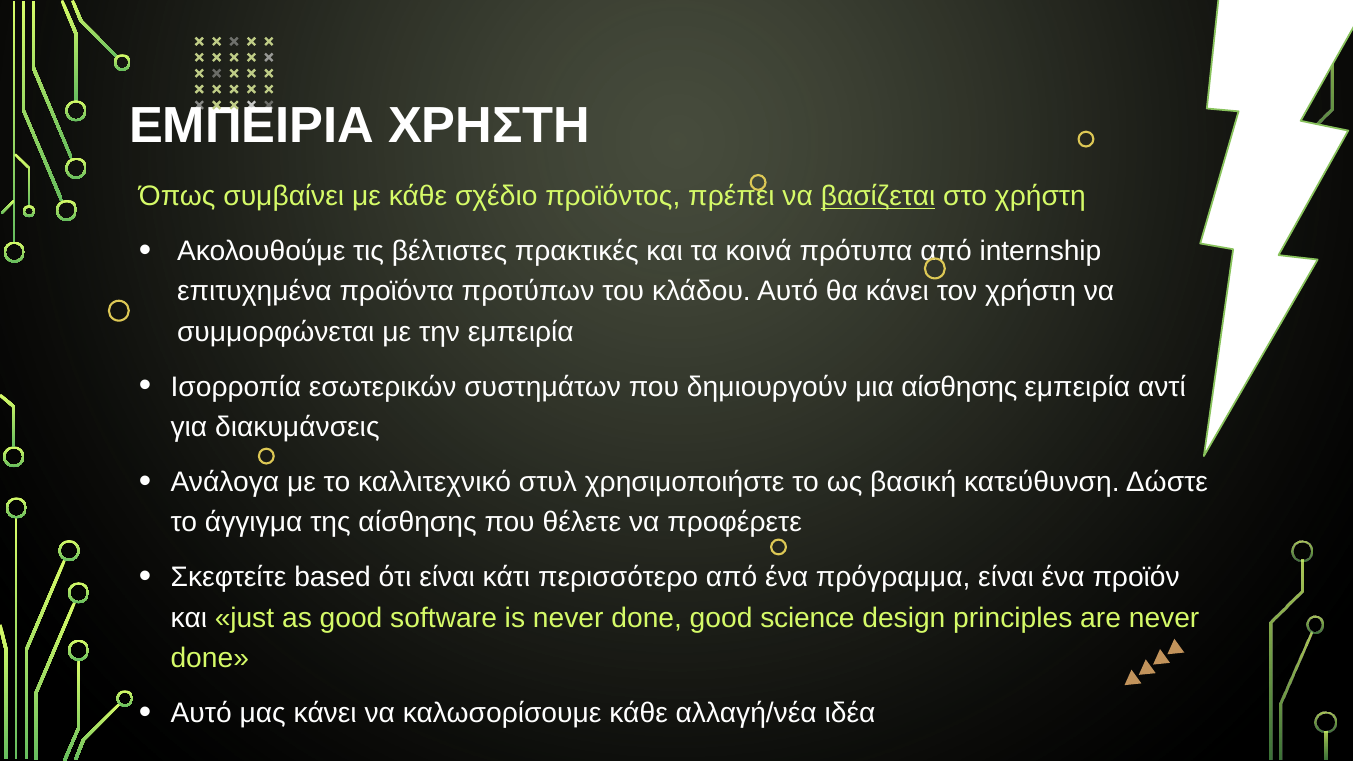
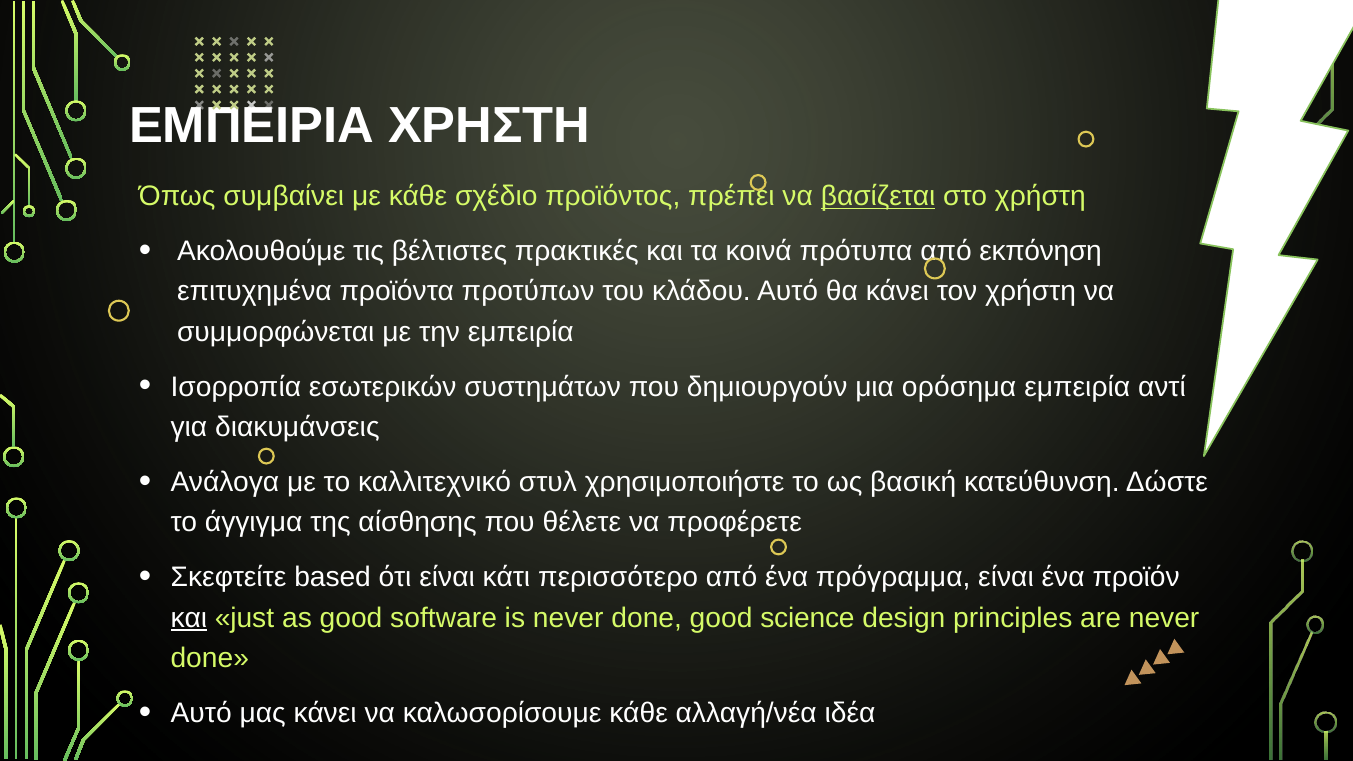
internship: internship -> εκπόνηση
μια αίσθησης: αίσθησης -> ορόσημα
και at (189, 618) underline: none -> present
